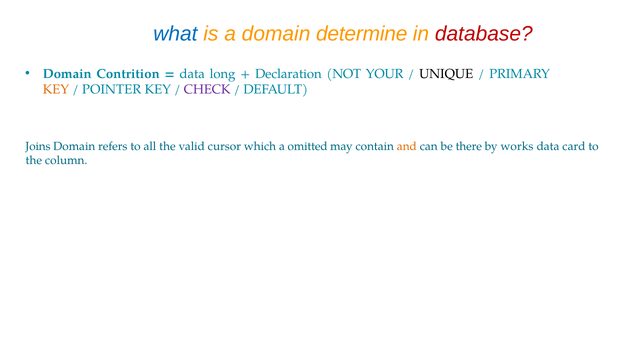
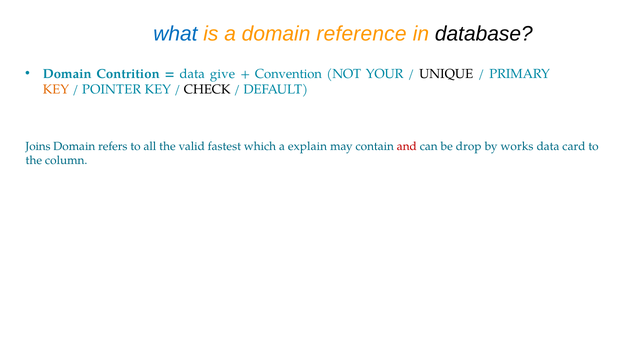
determine: determine -> reference
database colour: red -> black
long: long -> give
Declaration: Declaration -> Convention
CHECK colour: purple -> black
cursor: cursor -> fastest
omitted: omitted -> explain
and colour: orange -> red
there: there -> drop
